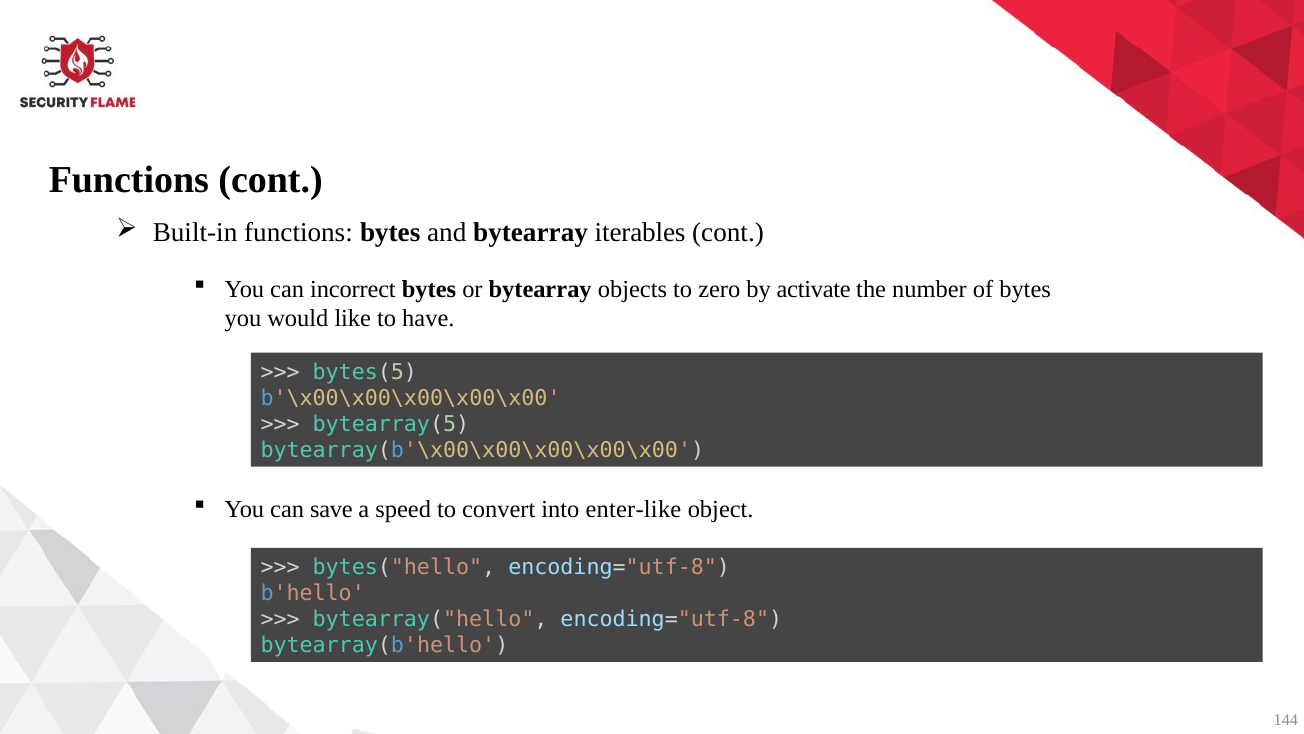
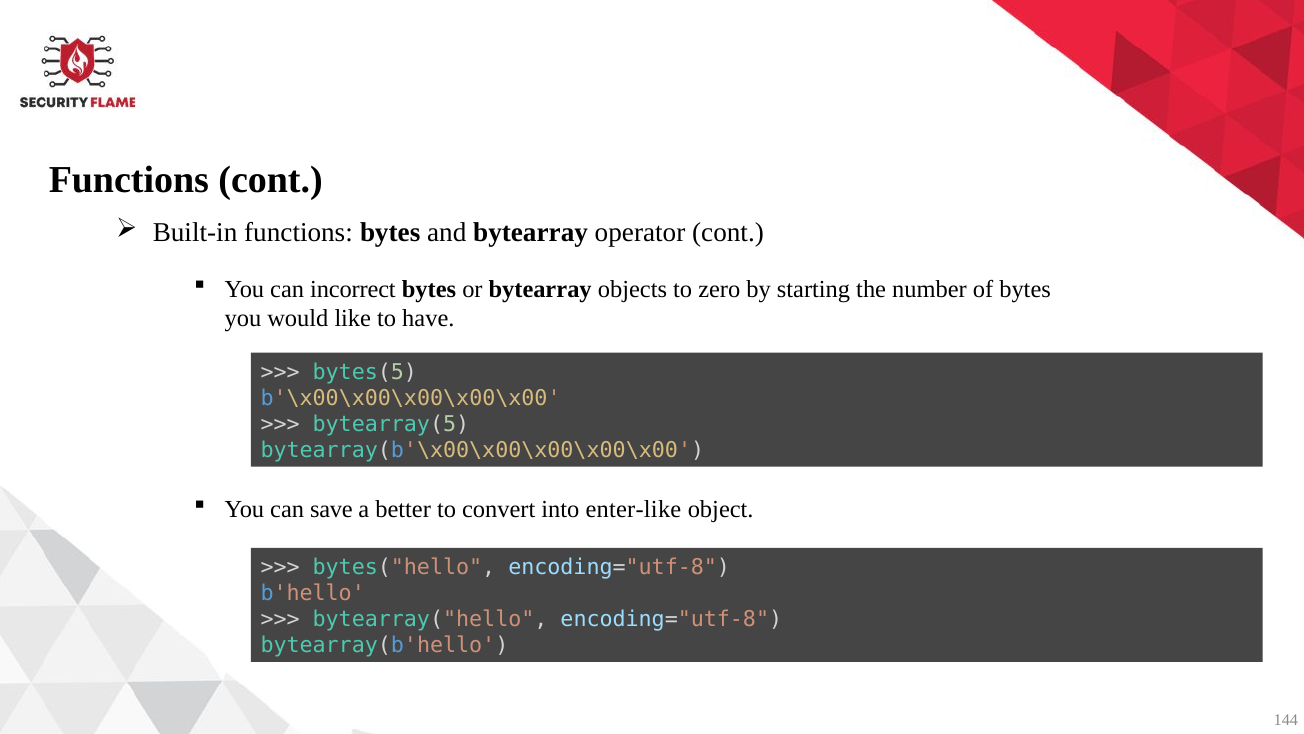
iterables: iterables -> operator
activate: activate -> starting
speed: speed -> better
